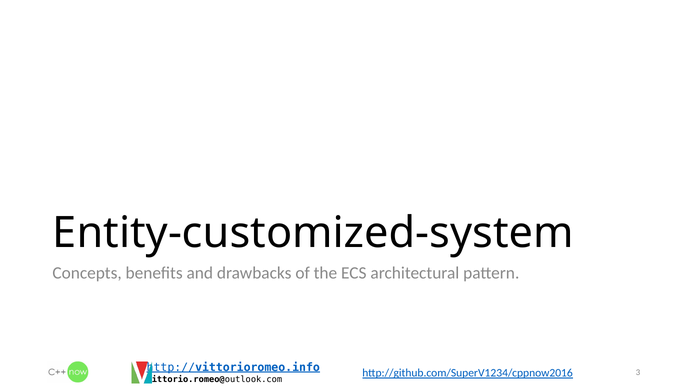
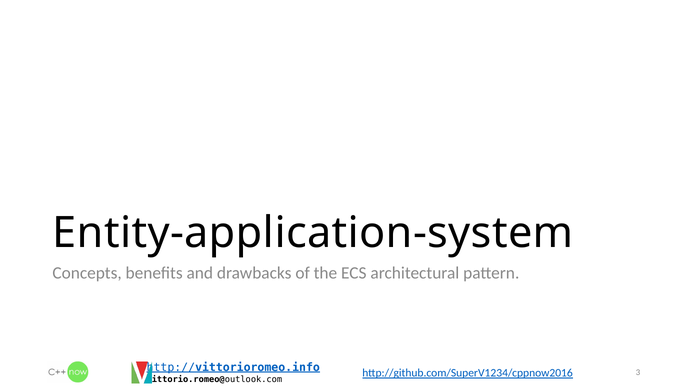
Entity-customized-system: Entity-customized-system -> Entity-application-system
